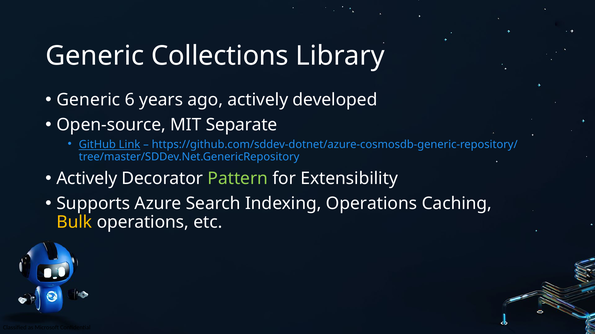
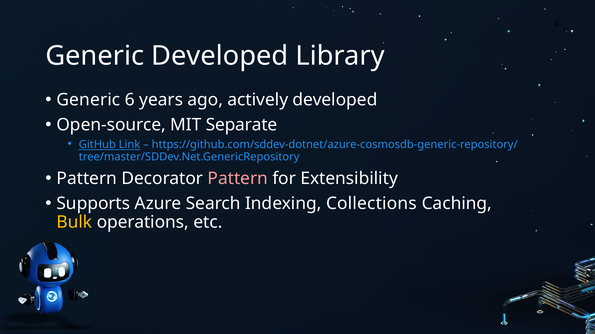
Generic Collections: Collections -> Developed
Actively at (87, 179): Actively -> Pattern
Pattern at (238, 179) colour: light green -> pink
Indexing Operations: Operations -> Collections
